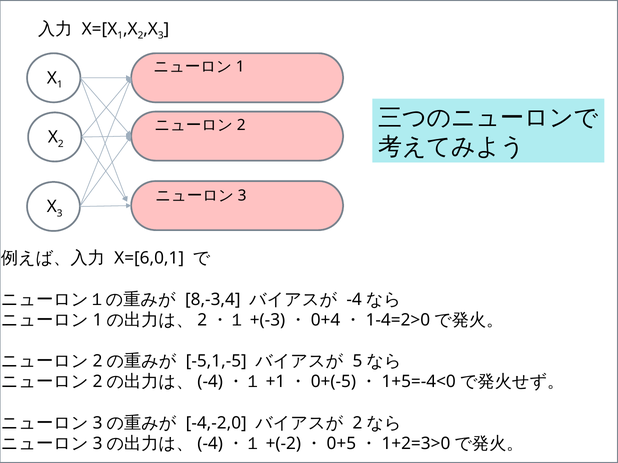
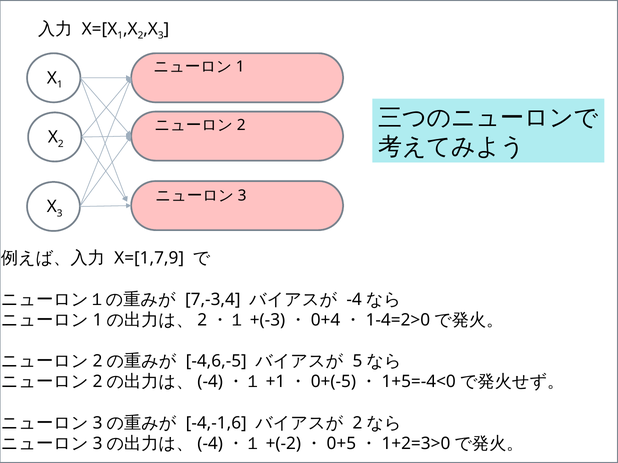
X=[6,0,1: X=[6,0,1 -> X=[1,7,9
8,-3,4: 8,-3,4 -> 7,-3,4
-5,1,-5: -5,1,-5 -> -4,6,-5
-4,-2,0: -4,-2,0 -> -4,-1,6
